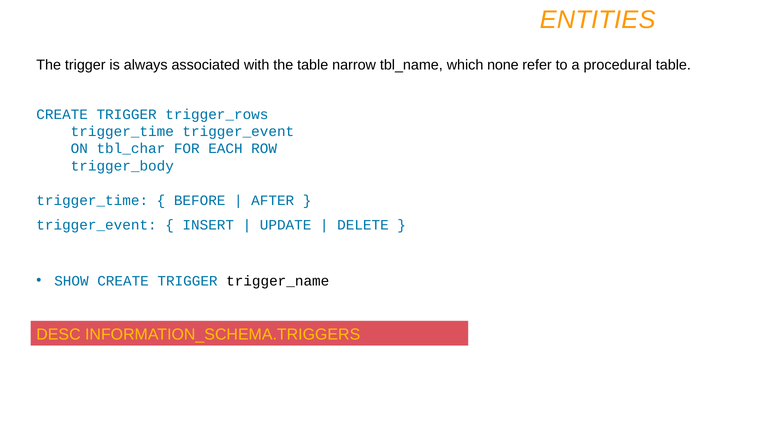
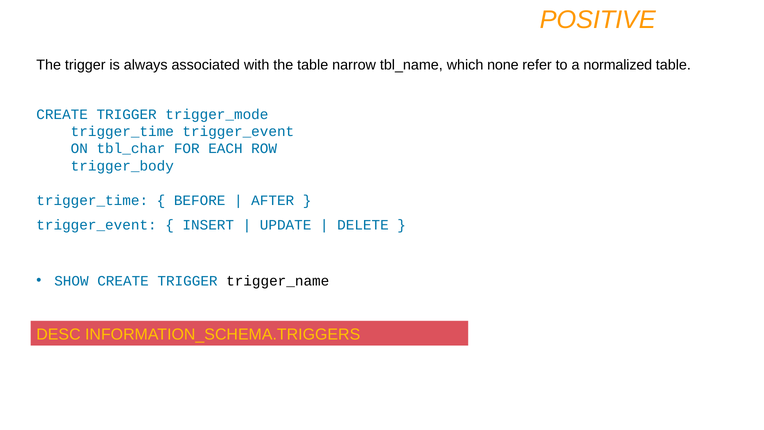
ENTITIES: ENTITIES -> POSITIVE
procedural: procedural -> normalized
trigger_rows: trigger_rows -> trigger_mode
